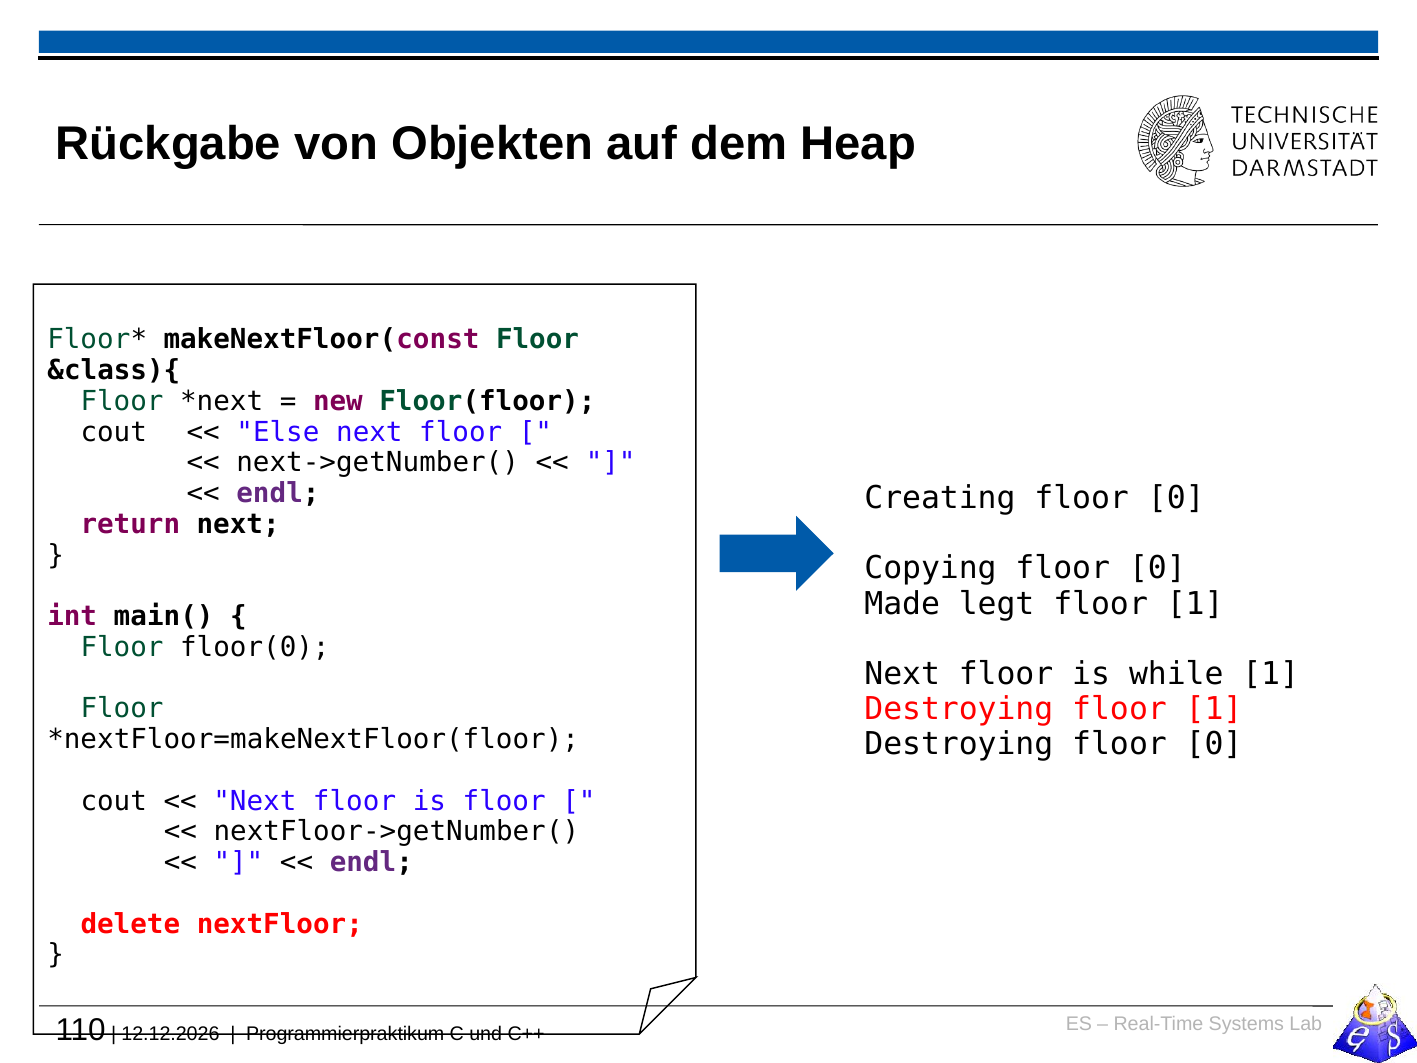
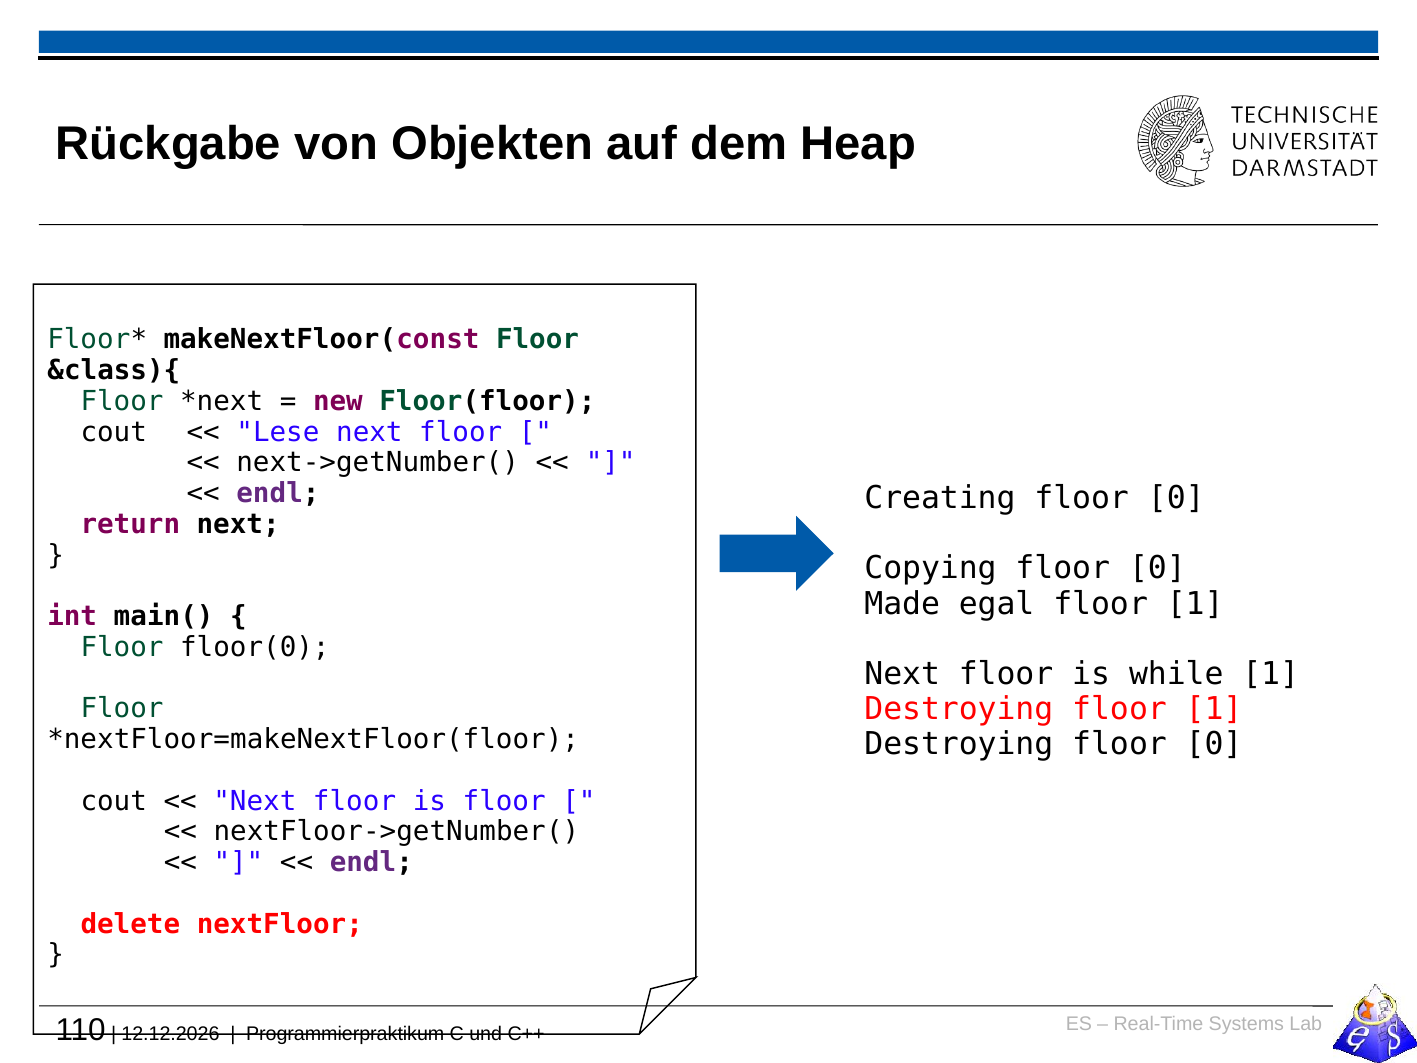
Else: Else -> Lese
legt: legt -> egal
